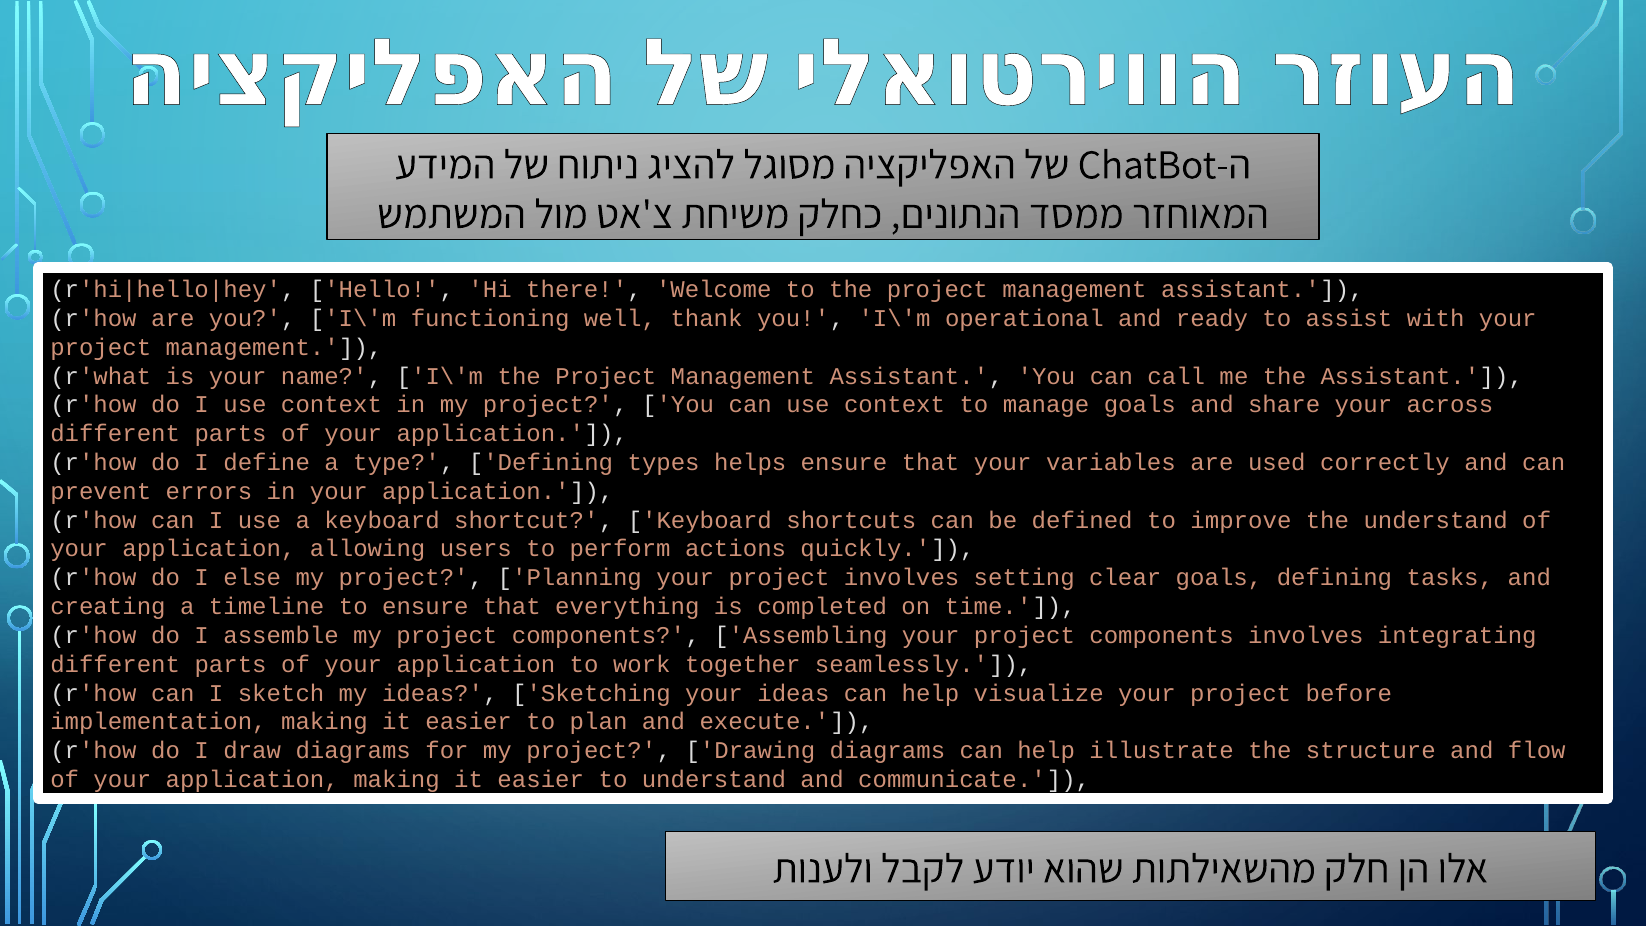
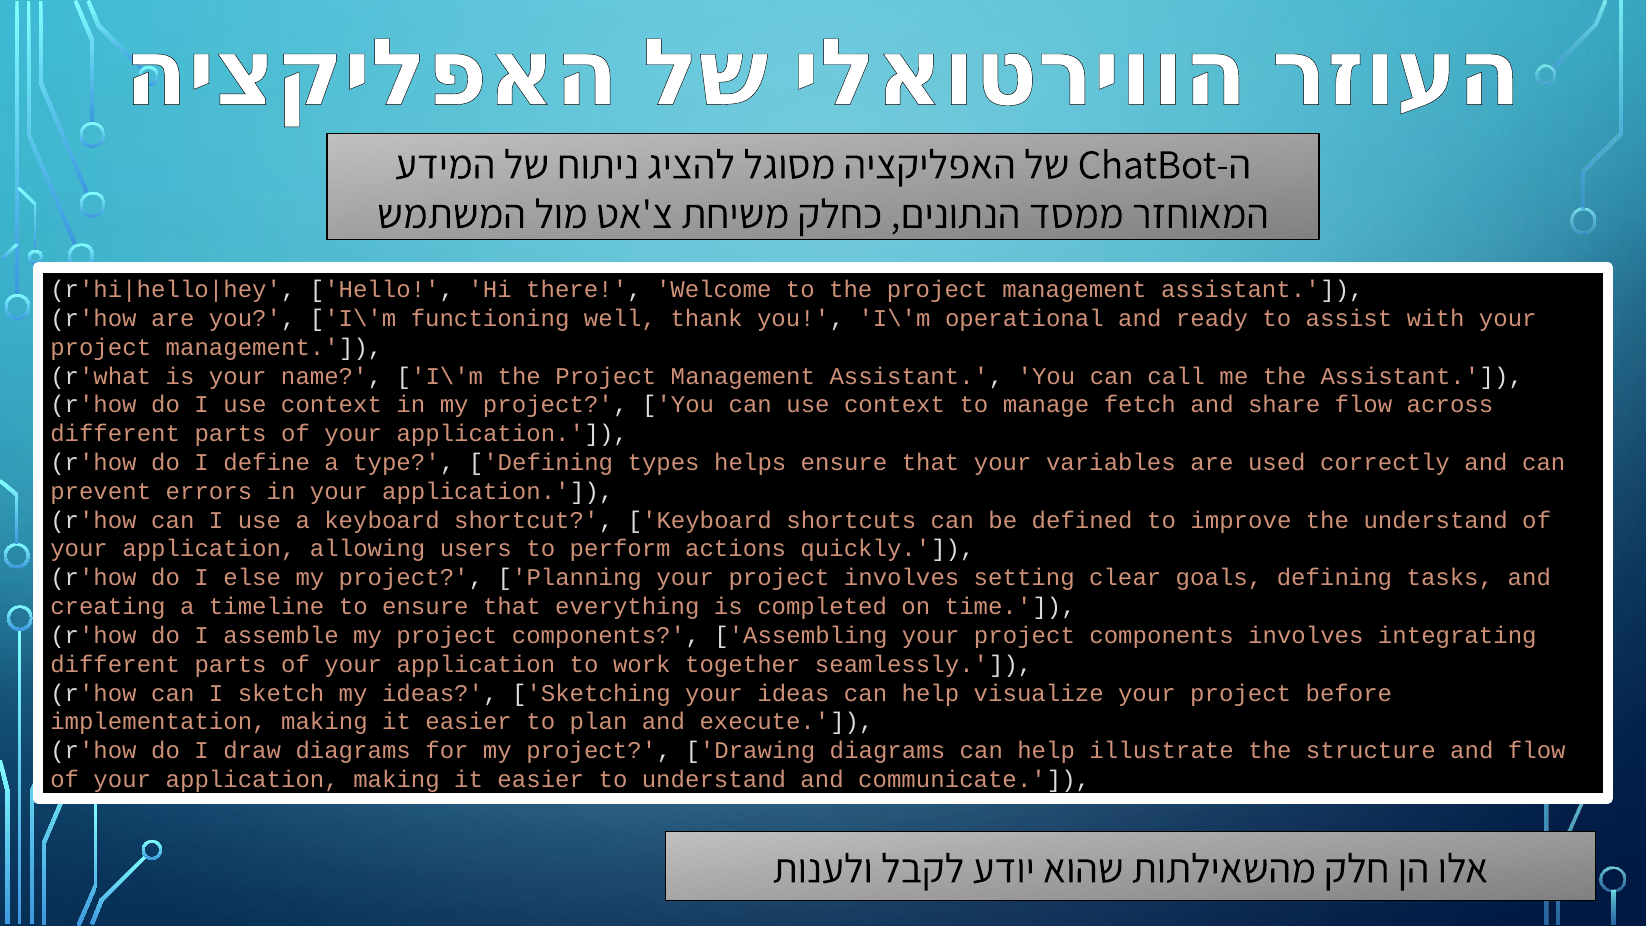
manage goals: goals -> fetch
share your: your -> flow
